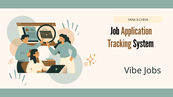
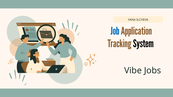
Job colour: black -> blue
